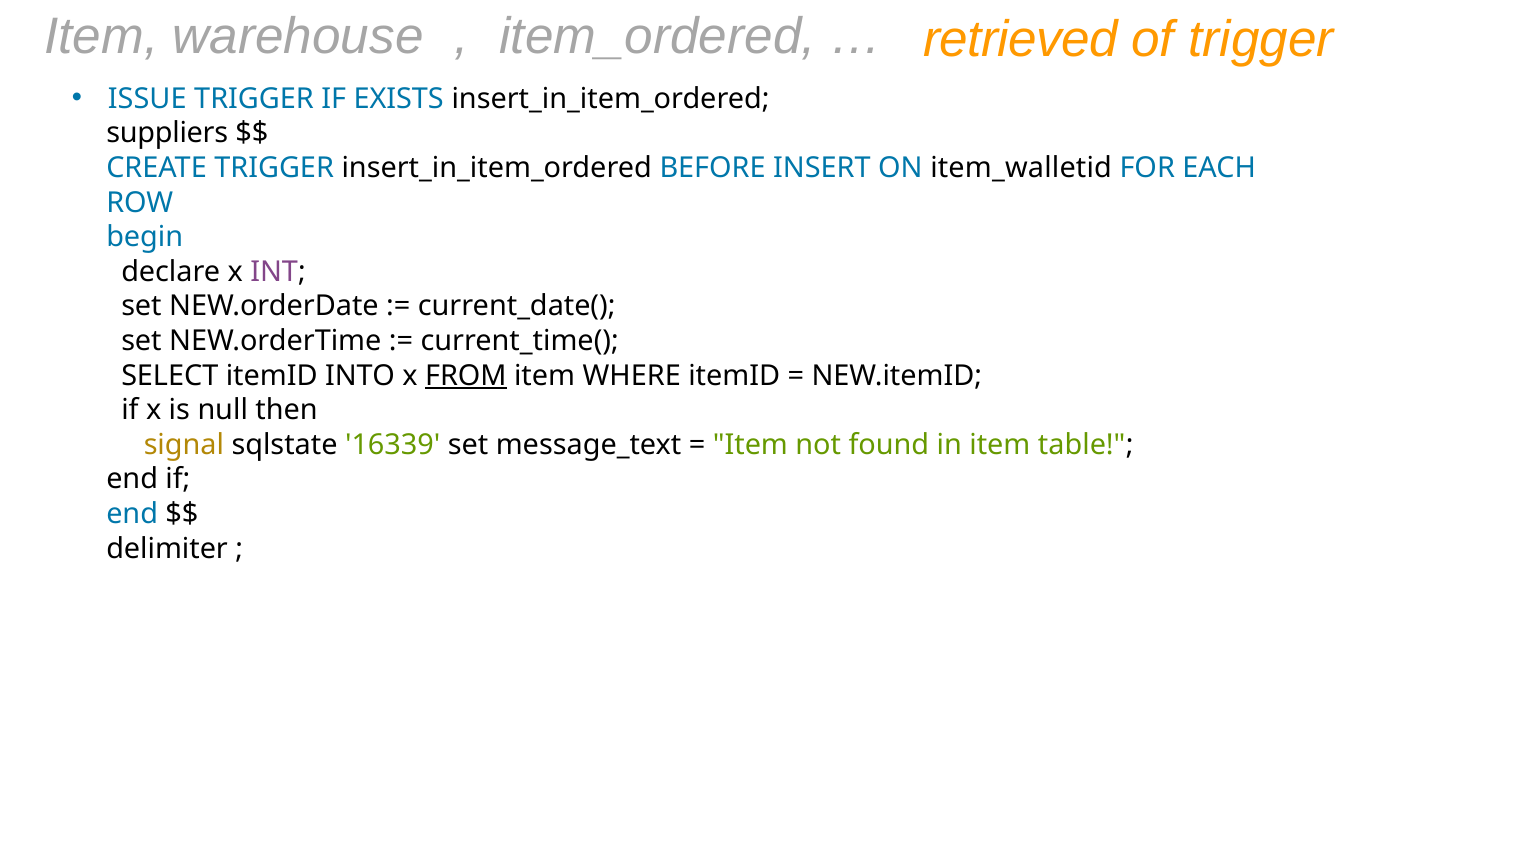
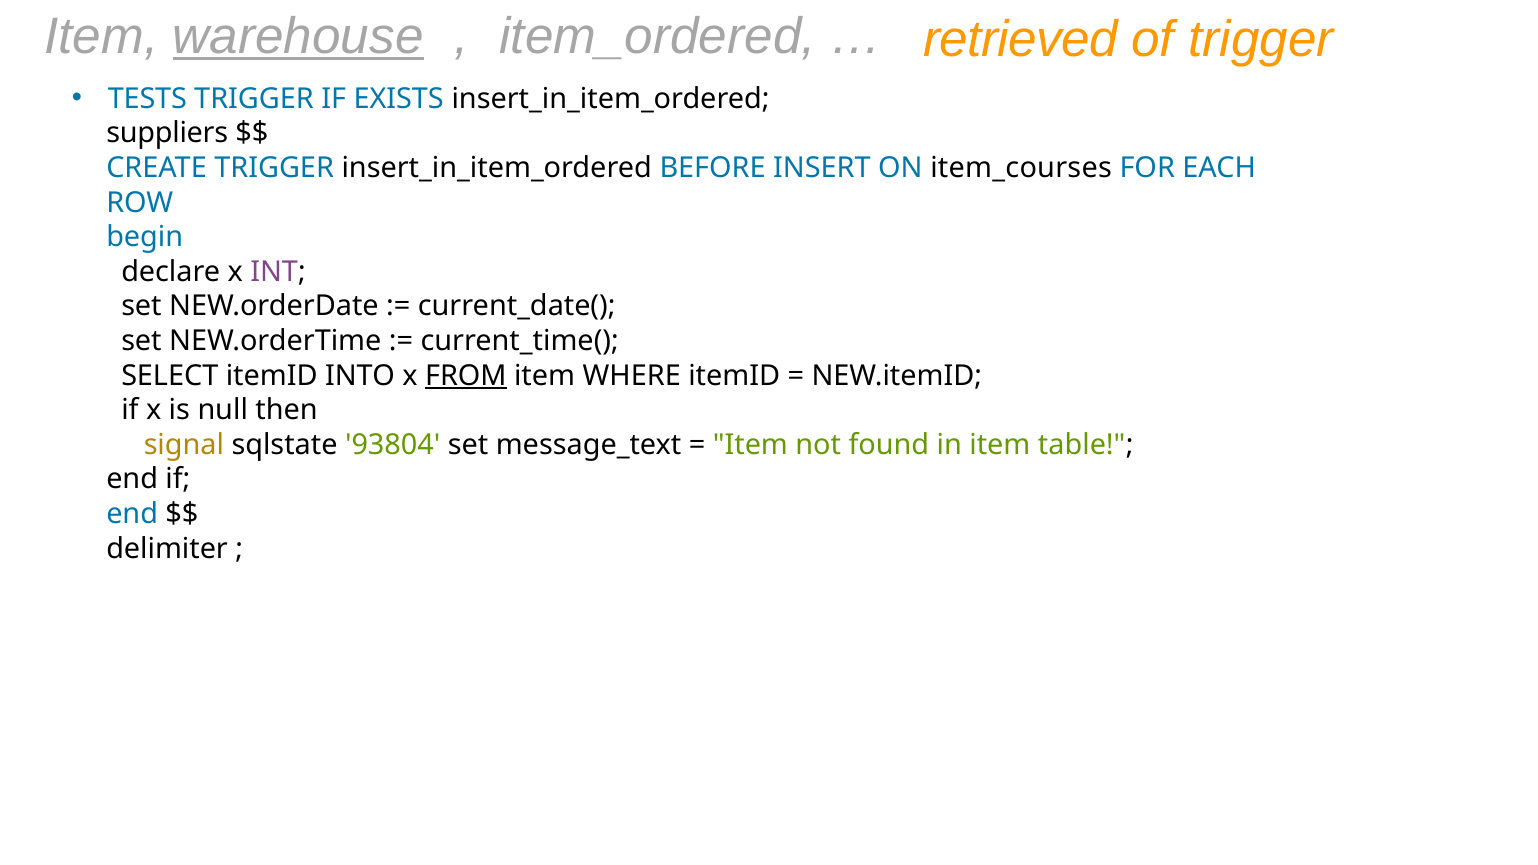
warehouse underline: none -> present
ISSUE: ISSUE -> TESTS
item_walletid: item_walletid -> item_courses
16339: 16339 -> 93804
